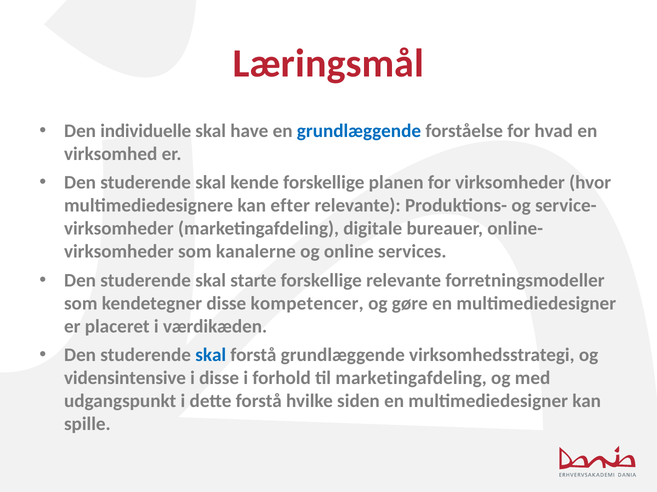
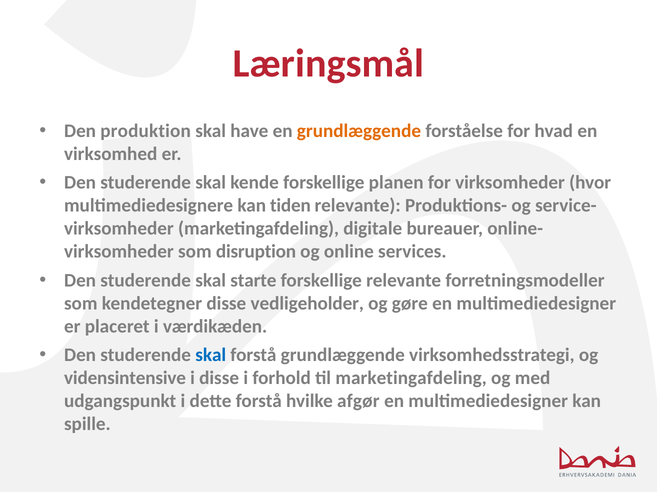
individuelle: individuelle -> produktion
grundlæggende at (359, 131) colour: blue -> orange
efter: efter -> tiden
kanalerne: kanalerne -> disruption
kompetencer: kompetencer -> vedligeholder
siden: siden -> afgør
